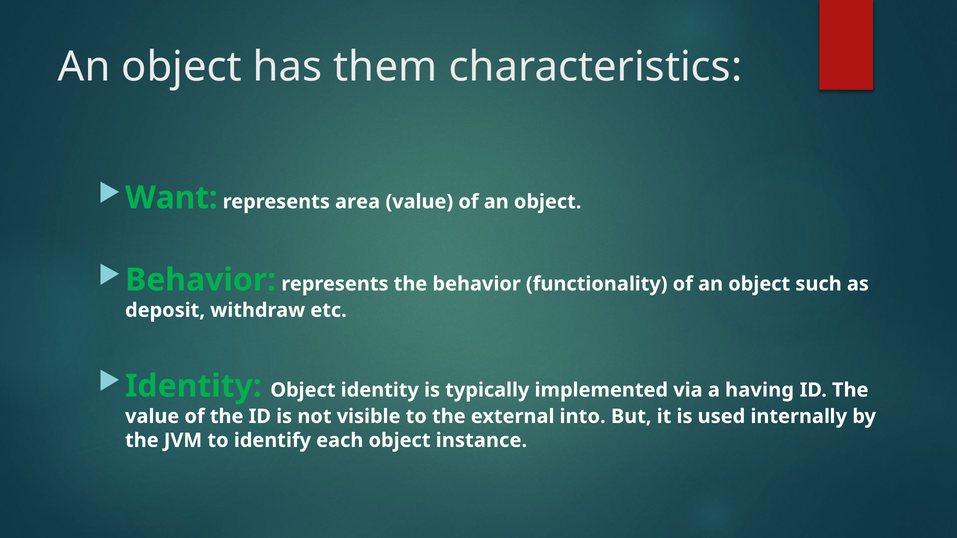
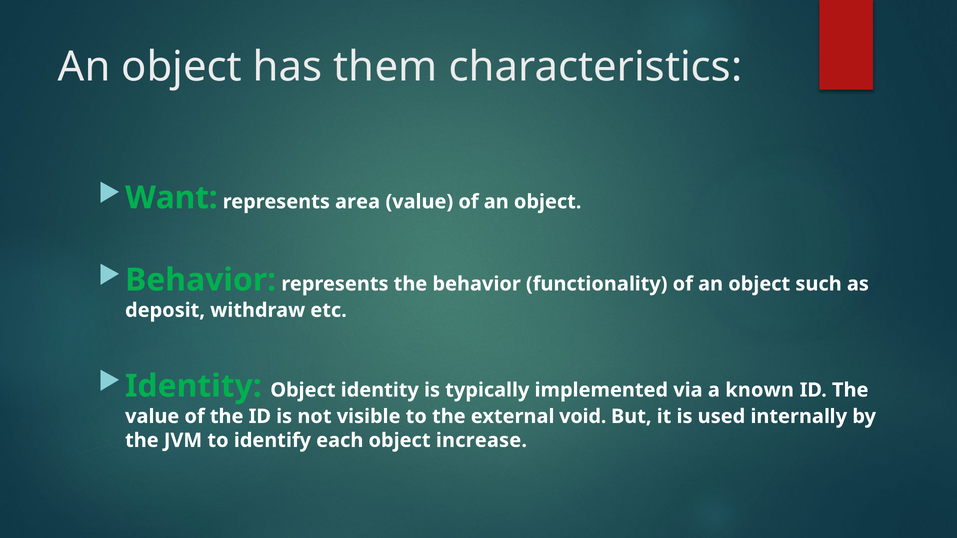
having: having -> known
into: into -> void
instance: instance -> increase
